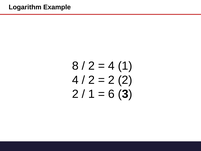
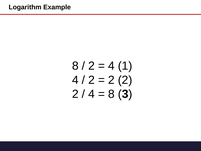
1 at (92, 94): 1 -> 4
6 at (111, 94): 6 -> 8
